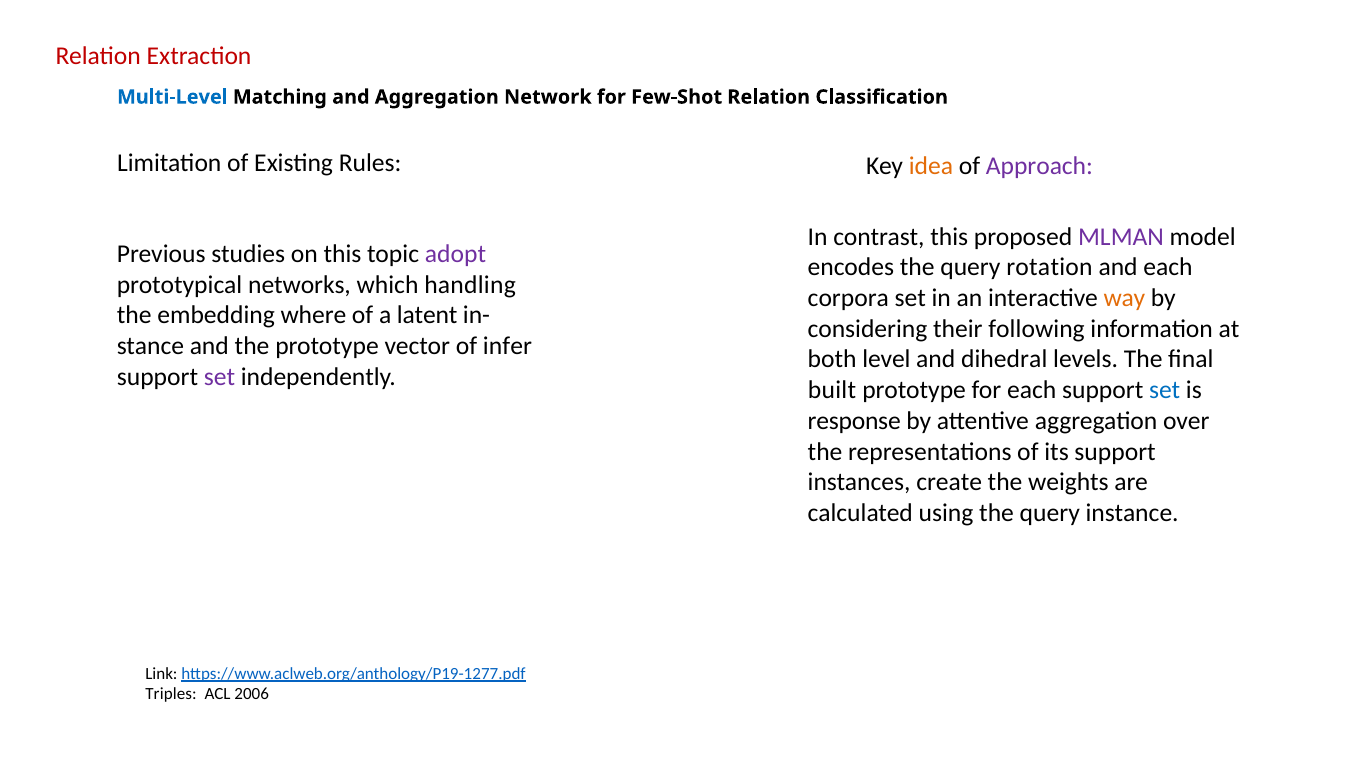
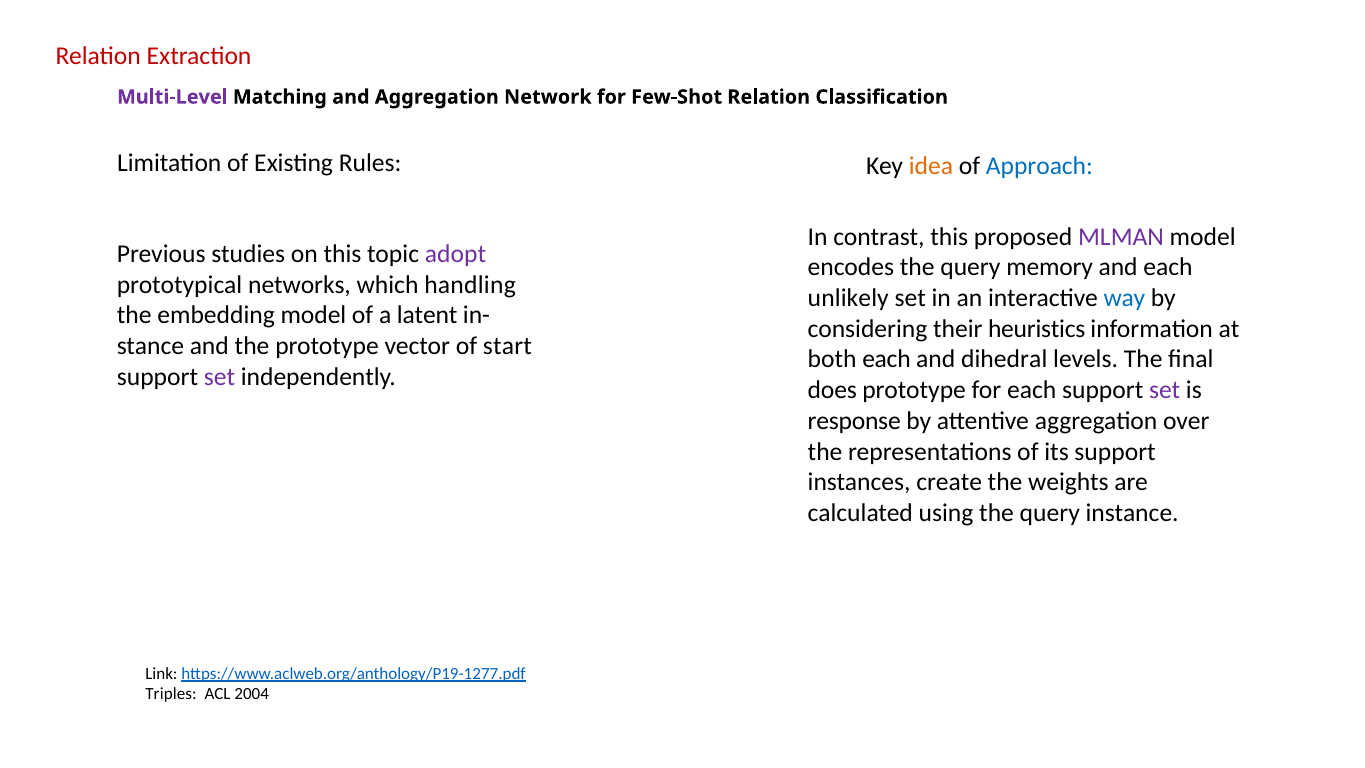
Multi-Level colour: blue -> purple
Approach colour: purple -> blue
rotation: rotation -> memory
corpora: corpora -> unlikely
way colour: orange -> blue
embedding where: where -> model
following: following -> heuristics
infer: infer -> start
both level: level -> each
built: built -> does
set at (1165, 390) colour: blue -> purple
2006: 2006 -> 2004
